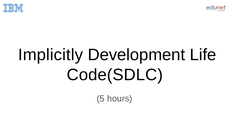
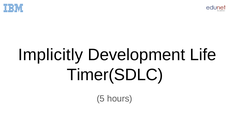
Code(SDLC: Code(SDLC -> Timer(SDLC
